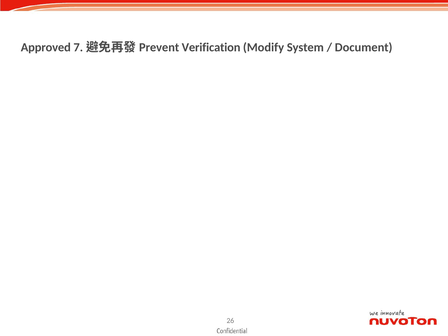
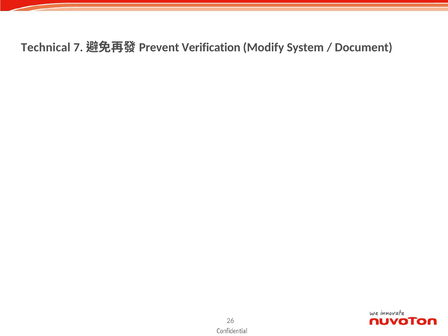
Approved: Approved -> Technical
